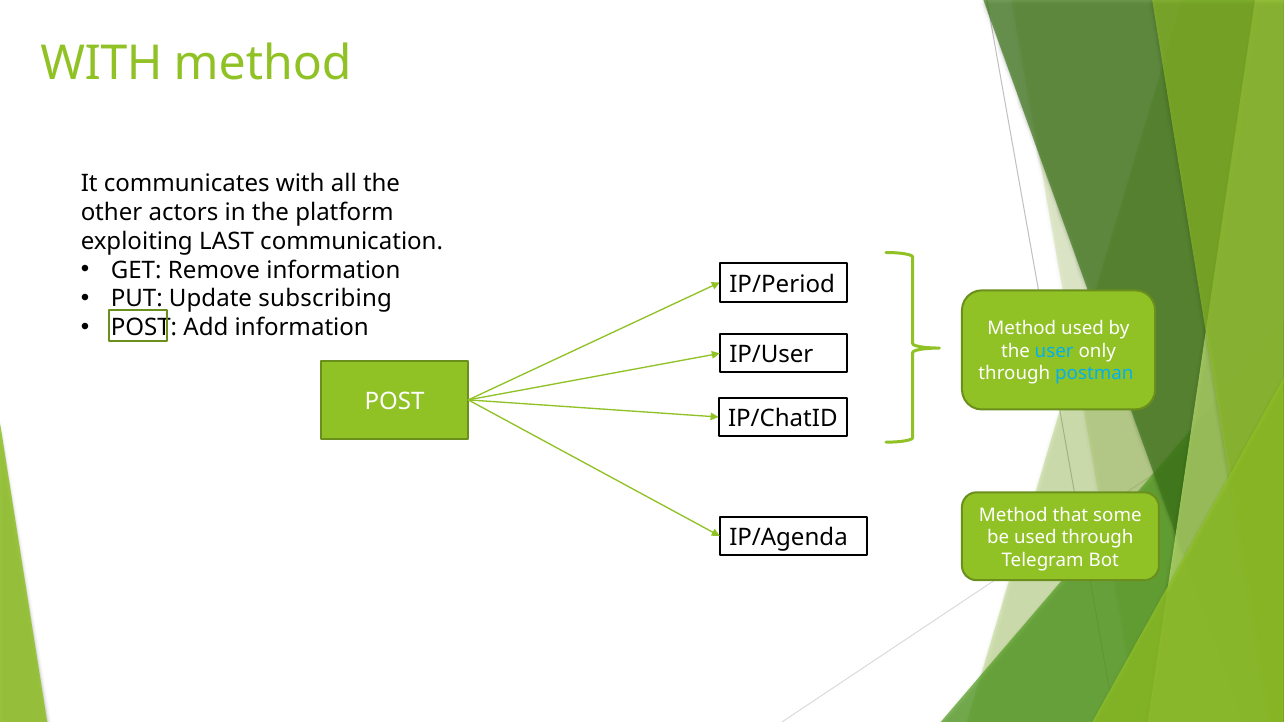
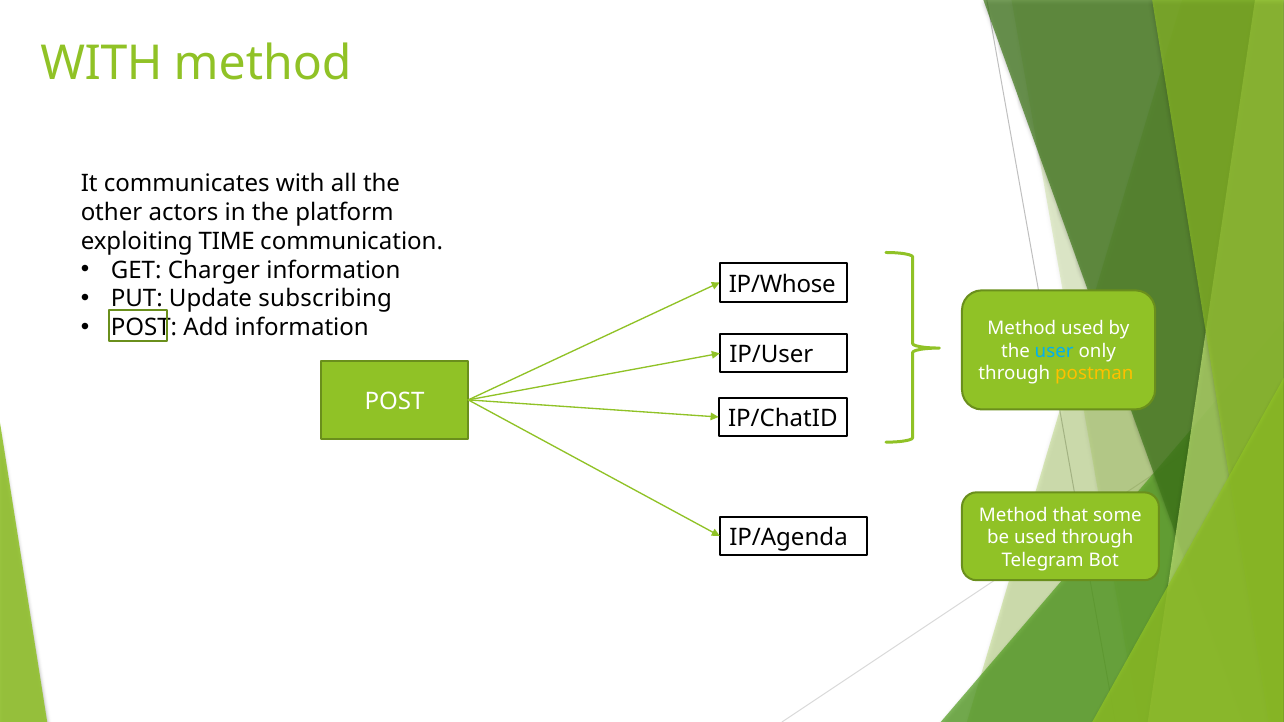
LAST: LAST -> TIME
Remove: Remove -> Charger
IP/Period: IP/Period -> IP/Whose
postman colour: light blue -> yellow
